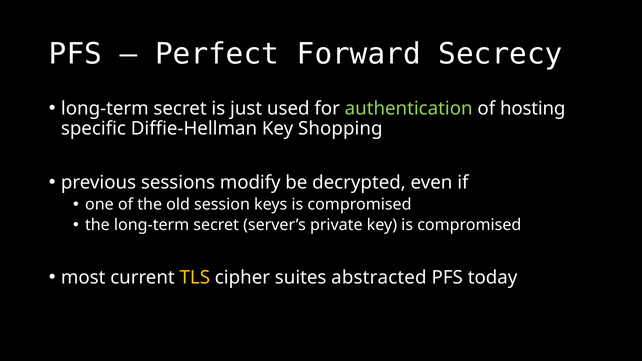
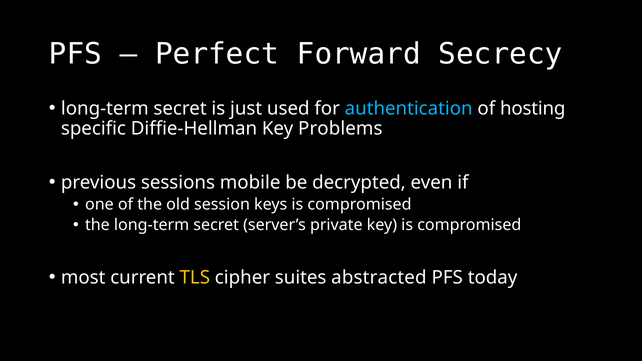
authentication colour: light green -> light blue
Shopping: Shopping -> Problems
modify: modify -> mobile
